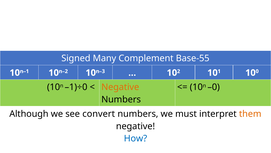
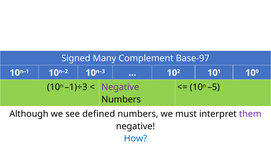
Base-55: Base-55 -> Base-97
–1)÷0: –1)÷0 -> –1)÷3
Negative at (120, 87) colour: orange -> purple
–0: –0 -> –5
convert: convert -> defined
them colour: orange -> purple
